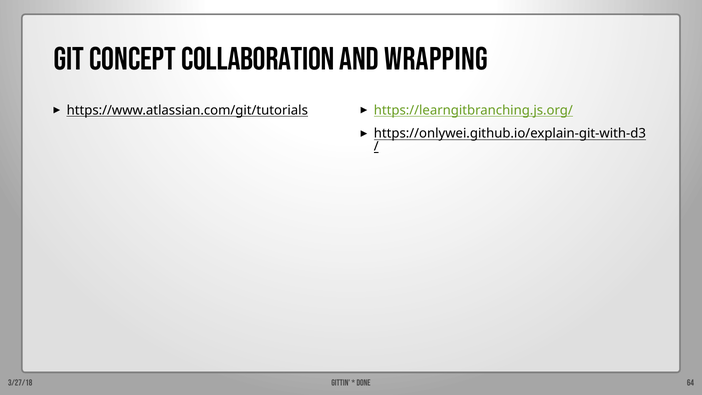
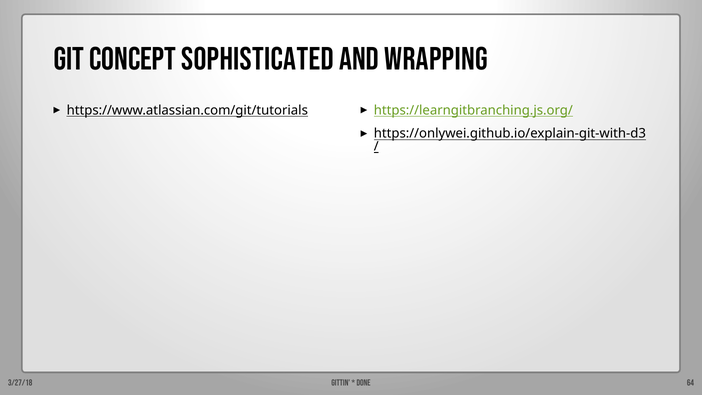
collaboration: collaboration -> sophisticated
